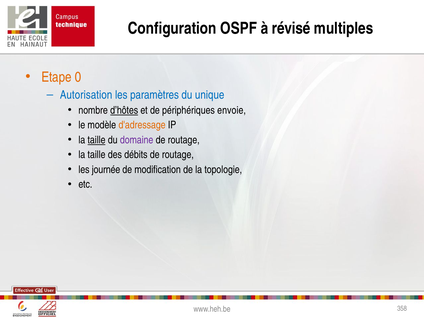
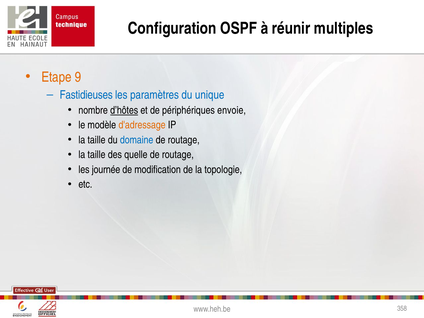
révisé: révisé -> réunir
0: 0 -> 9
Autorisation: Autorisation -> Fastidieuses
taille at (97, 140) underline: present -> none
domaine colour: purple -> blue
débits: débits -> quelle
